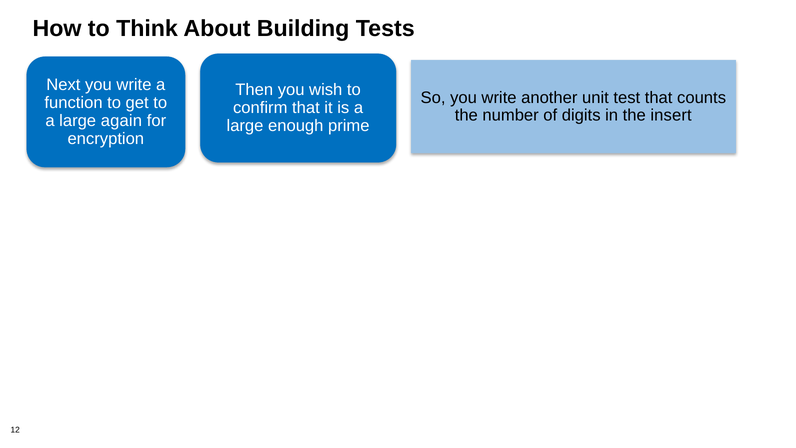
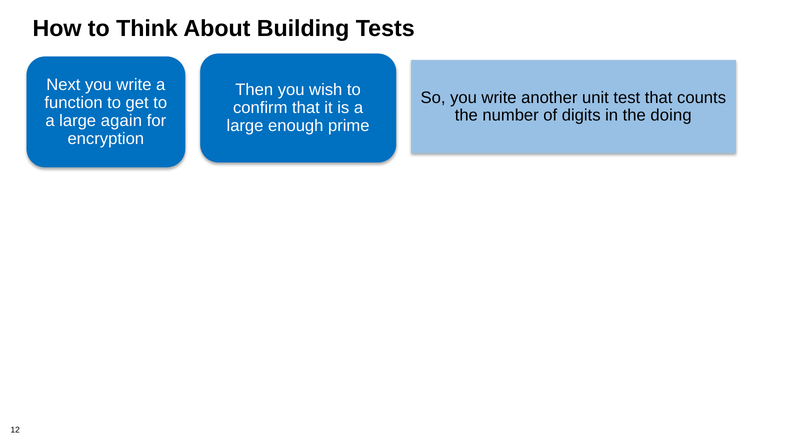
insert: insert -> doing
